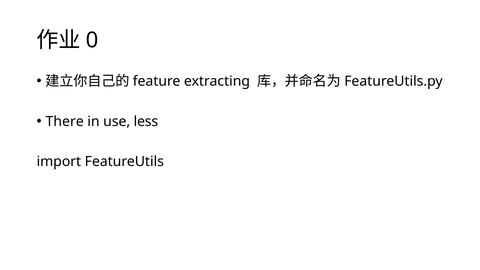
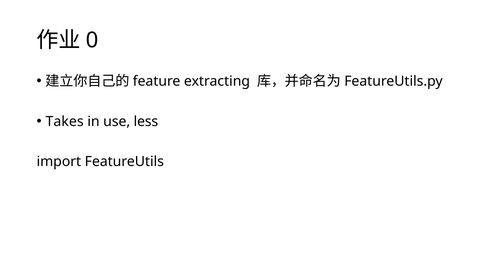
There: There -> Takes
